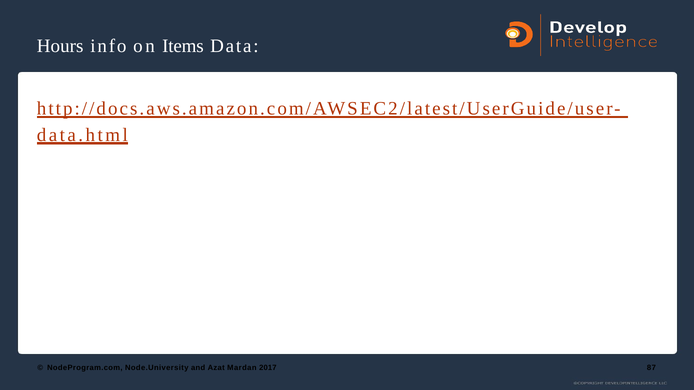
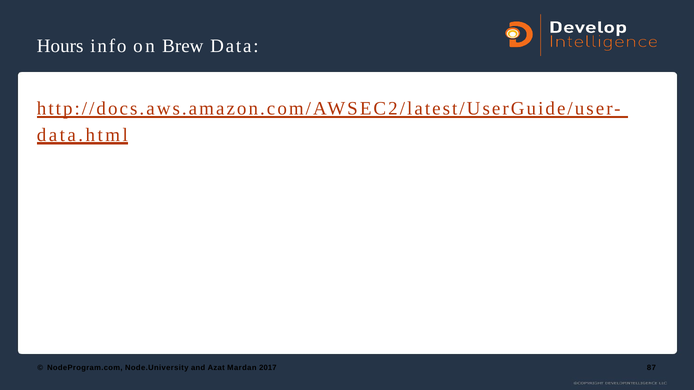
Items: Items -> Brew
